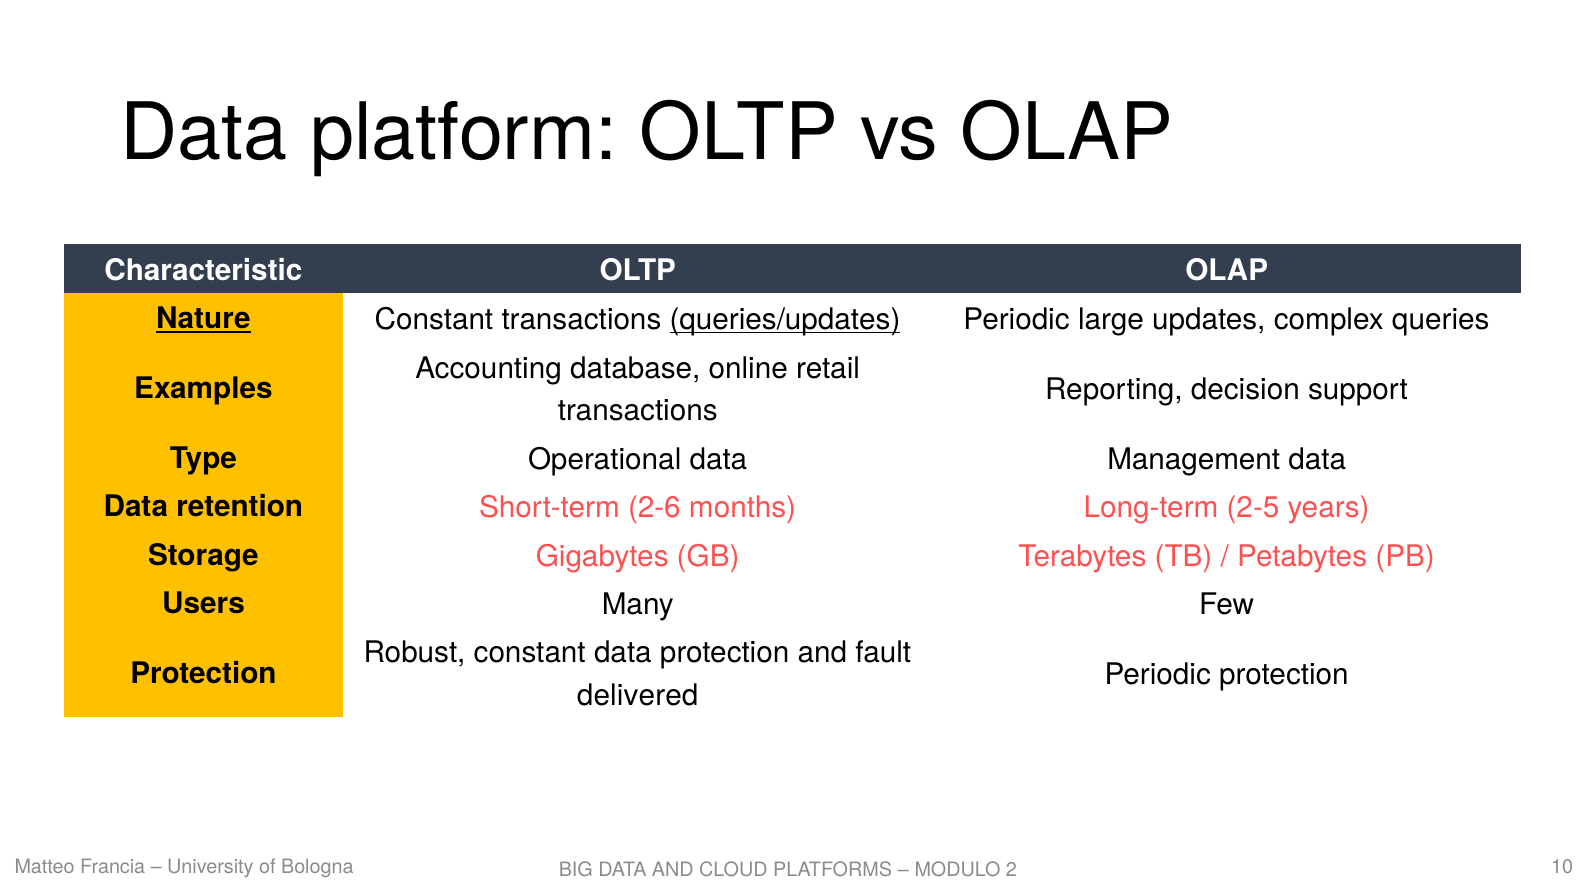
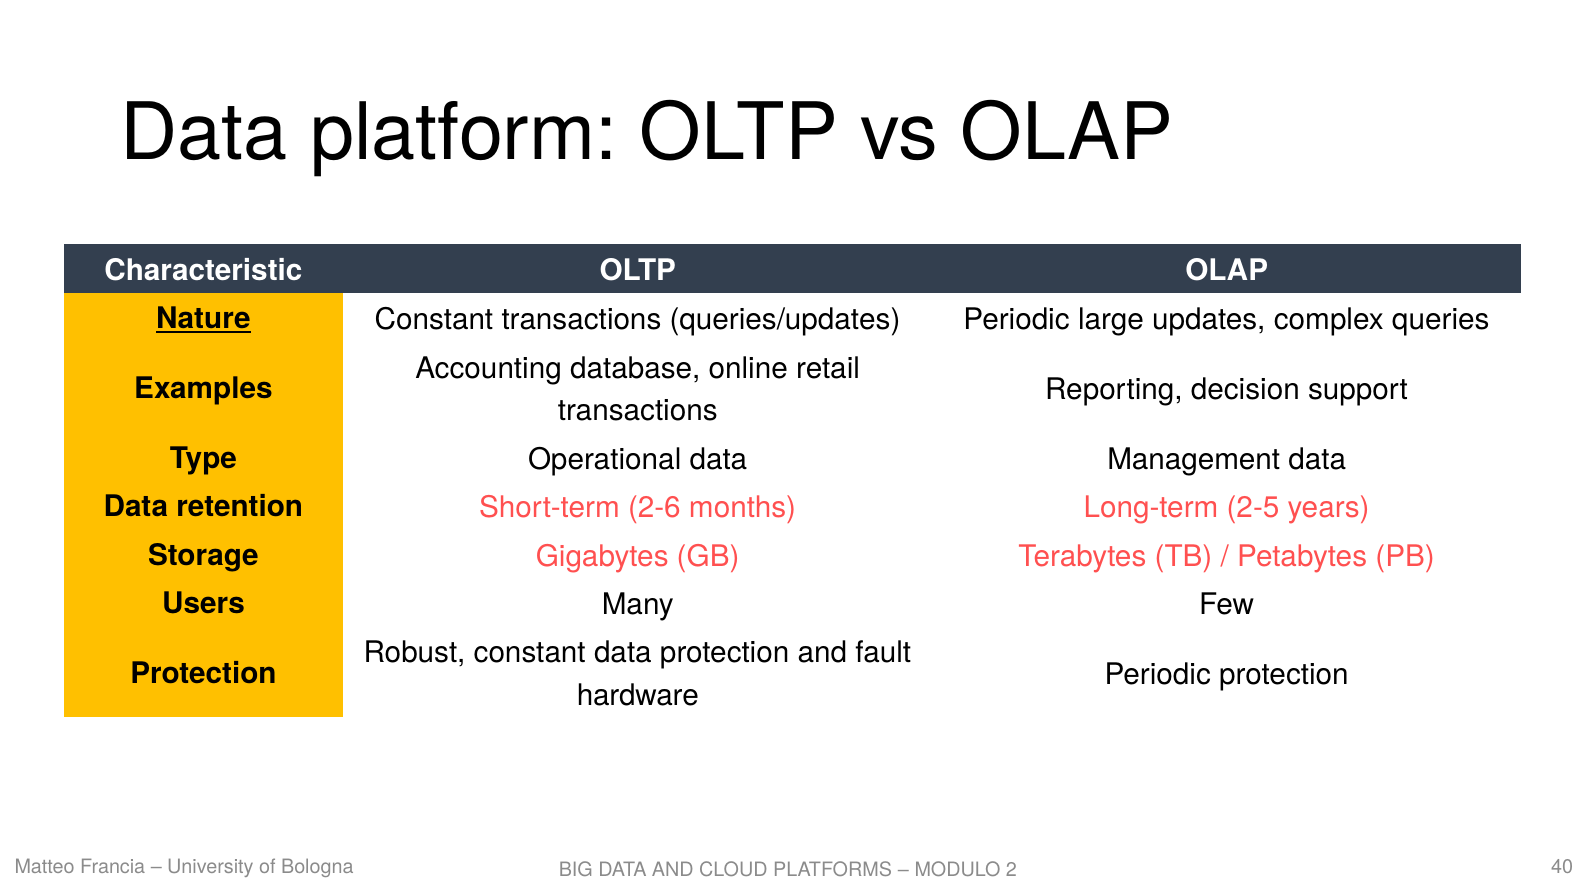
queries/updates underline: present -> none
delivered: delivered -> hardware
10: 10 -> 40
